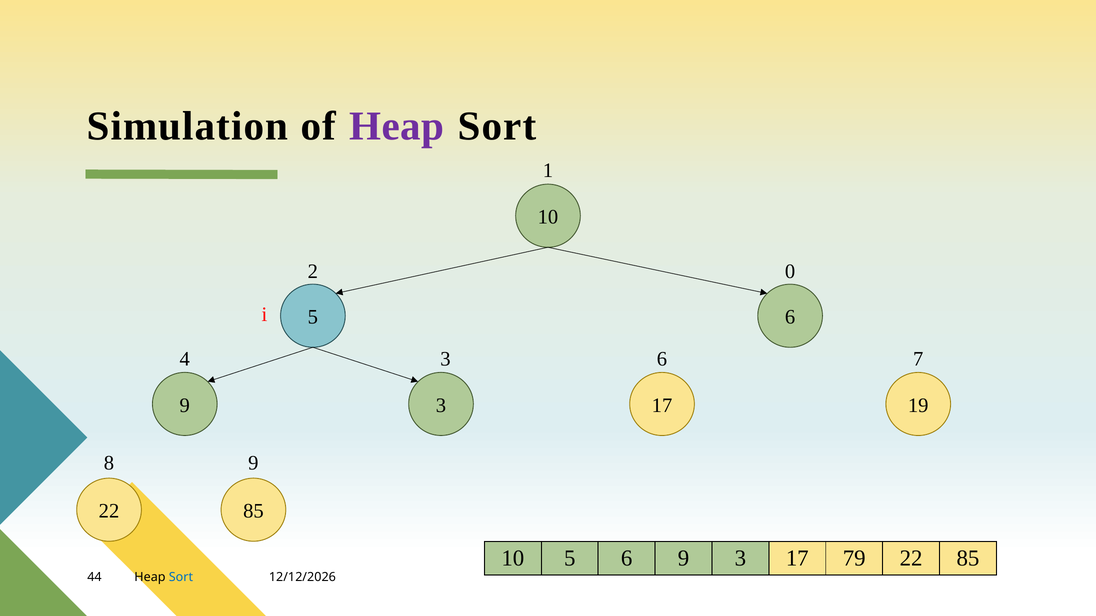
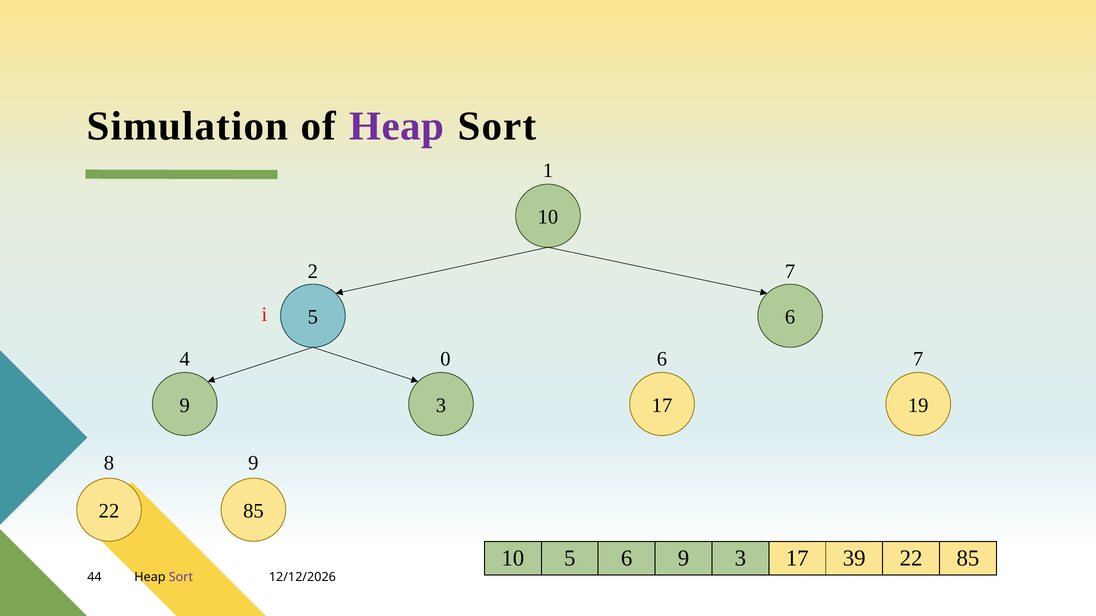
2 0: 0 -> 7
4 3: 3 -> 0
79: 79 -> 39
Sort at (181, 578) colour: blue -> purple
